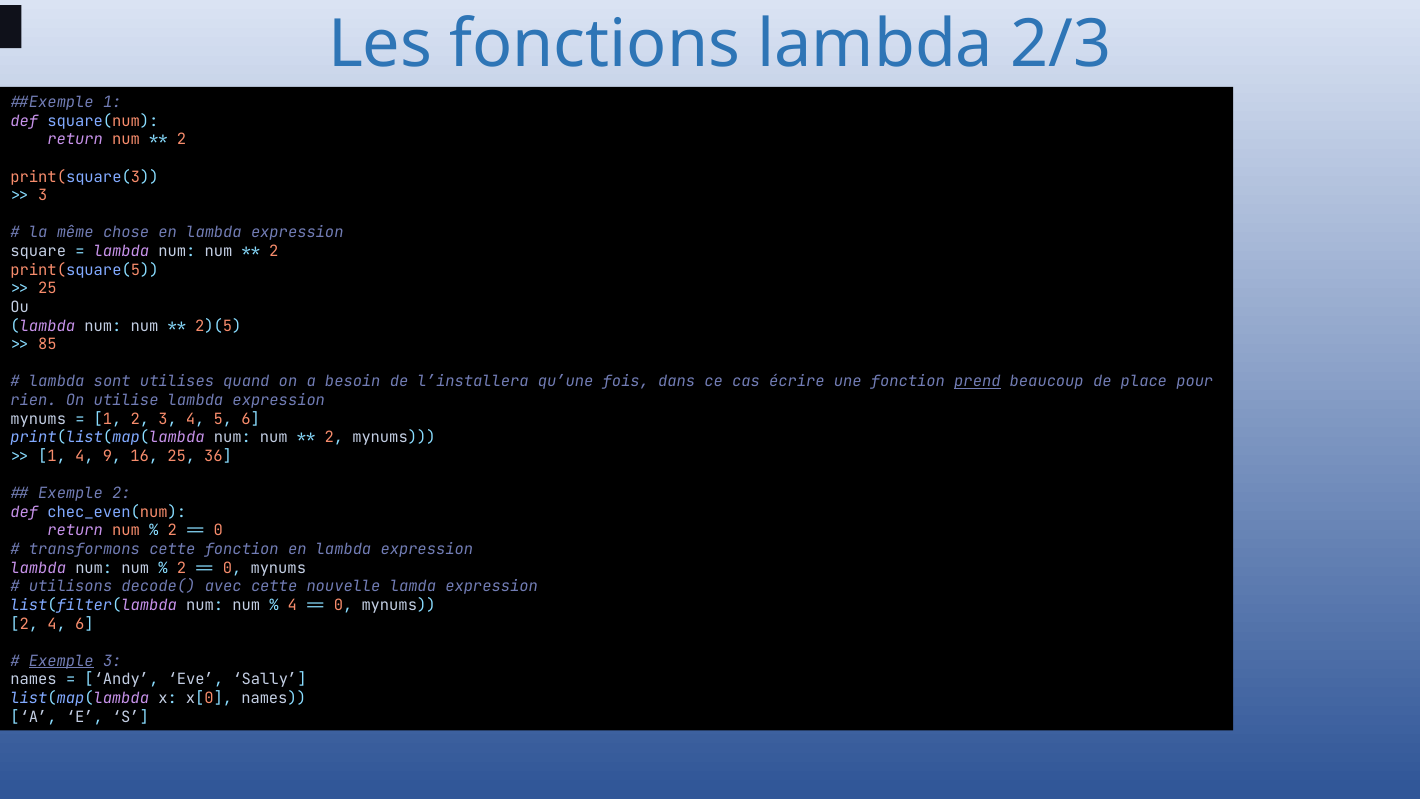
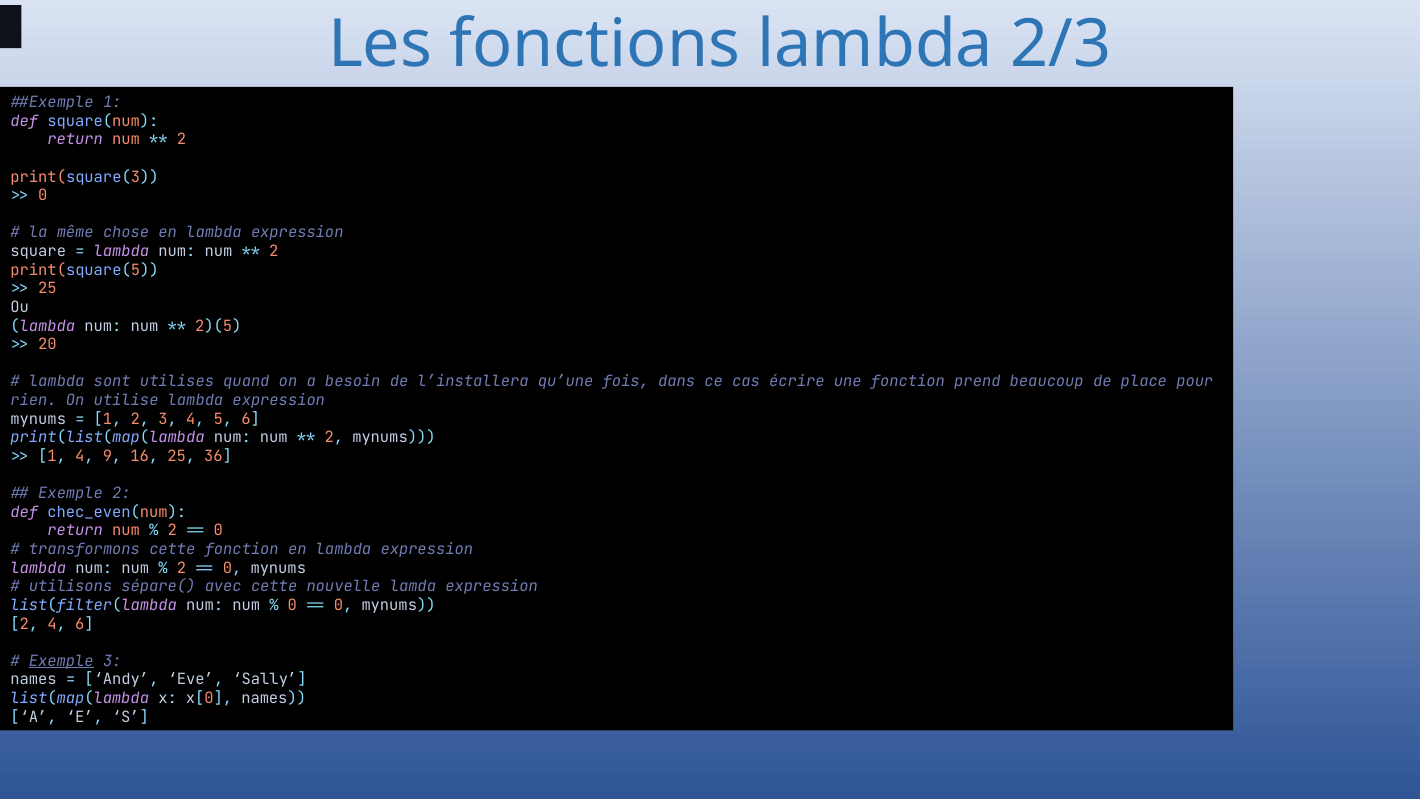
3 at (43, 196): 3 -> 0
85: 85 -> 20
prend underline: present -> none
decode(: decode( -> sépare(
4 at (292, 605): 4 -> 0
